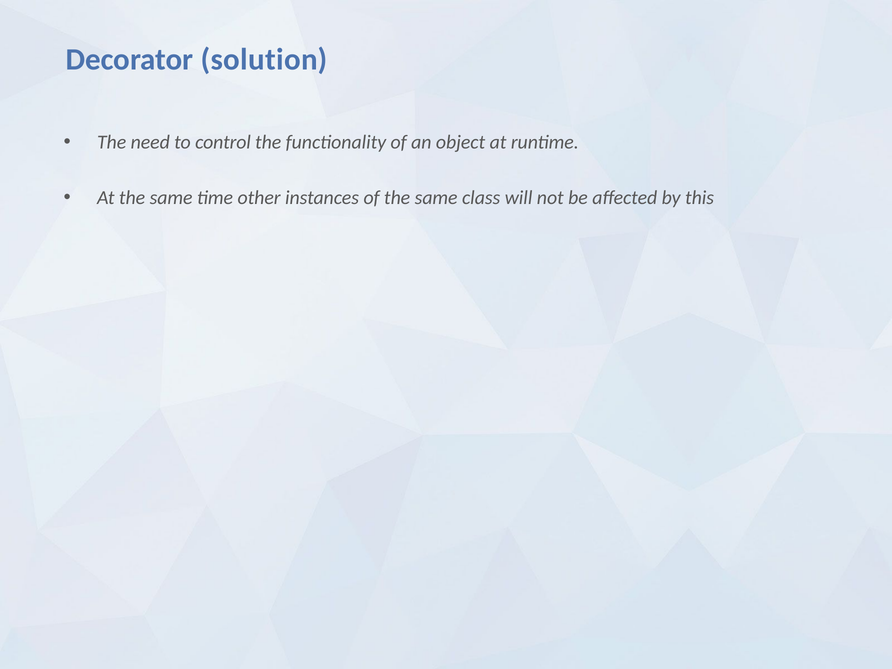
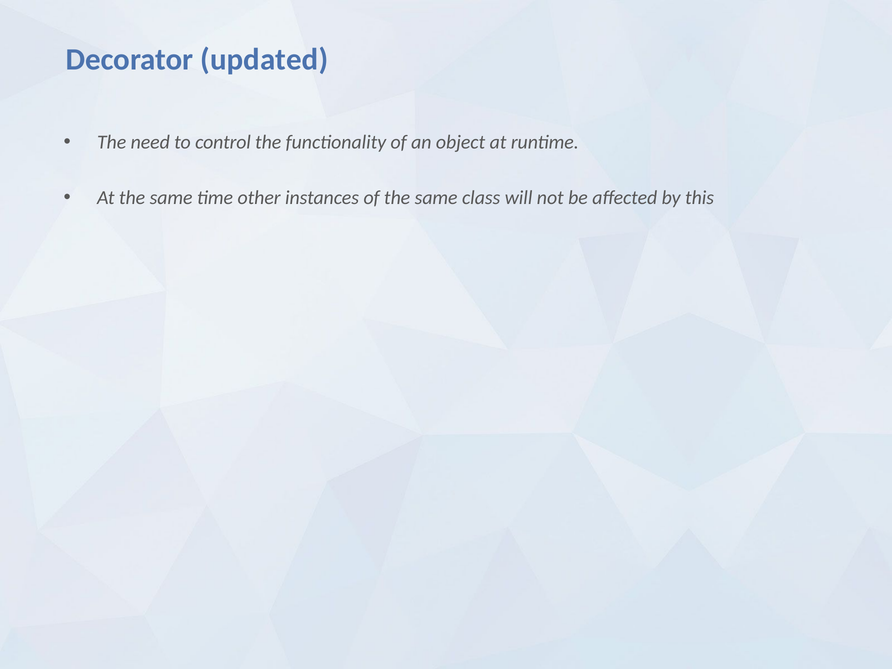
solution: solution -> updated
